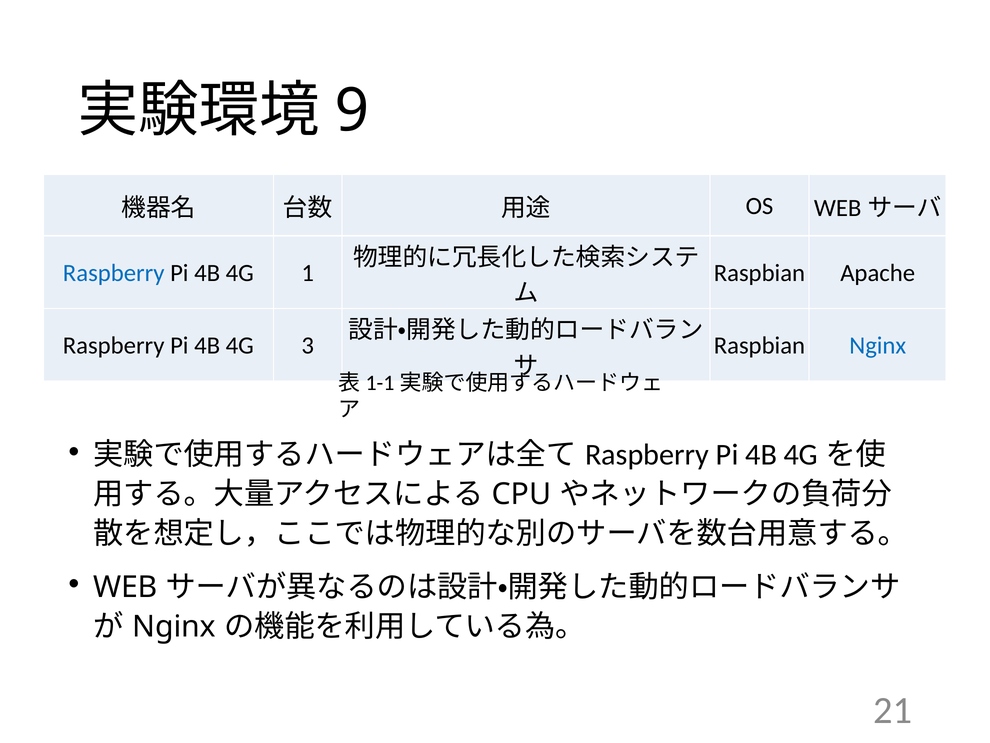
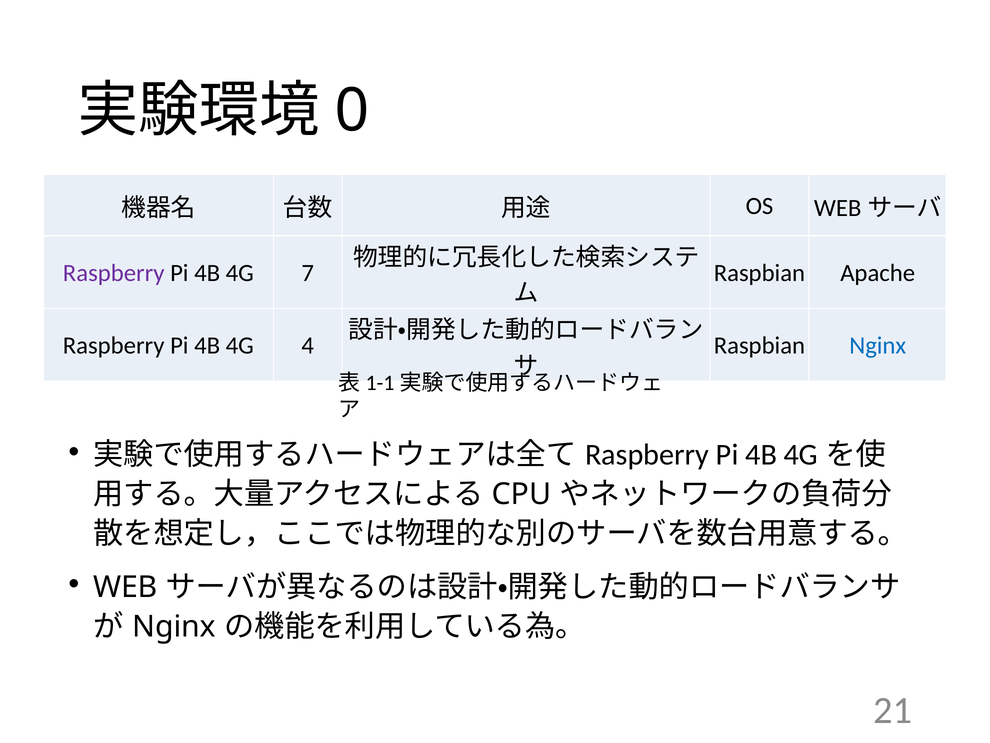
9: 9 -> 0
Raspberry at (114, 273) colour: blue -> purple
1: 1 -> 7
3: 3 -> 4
